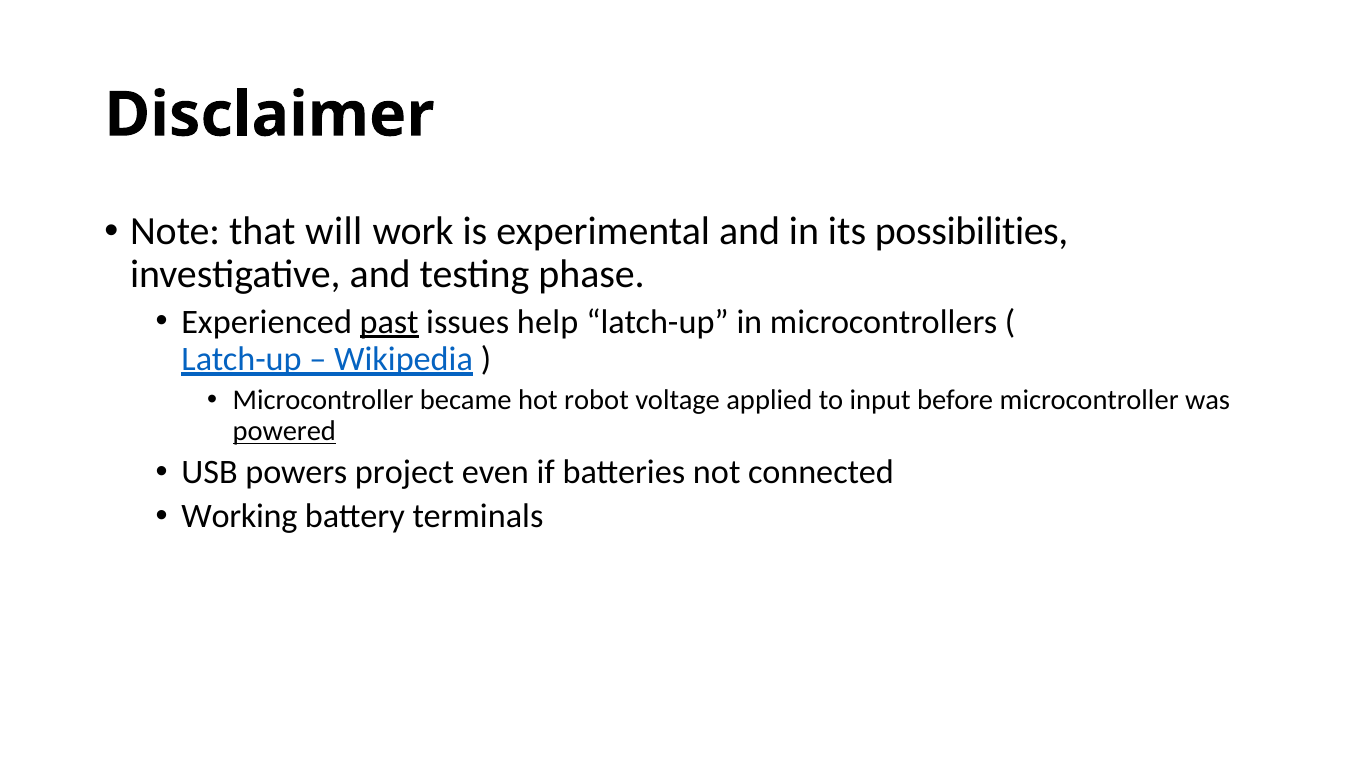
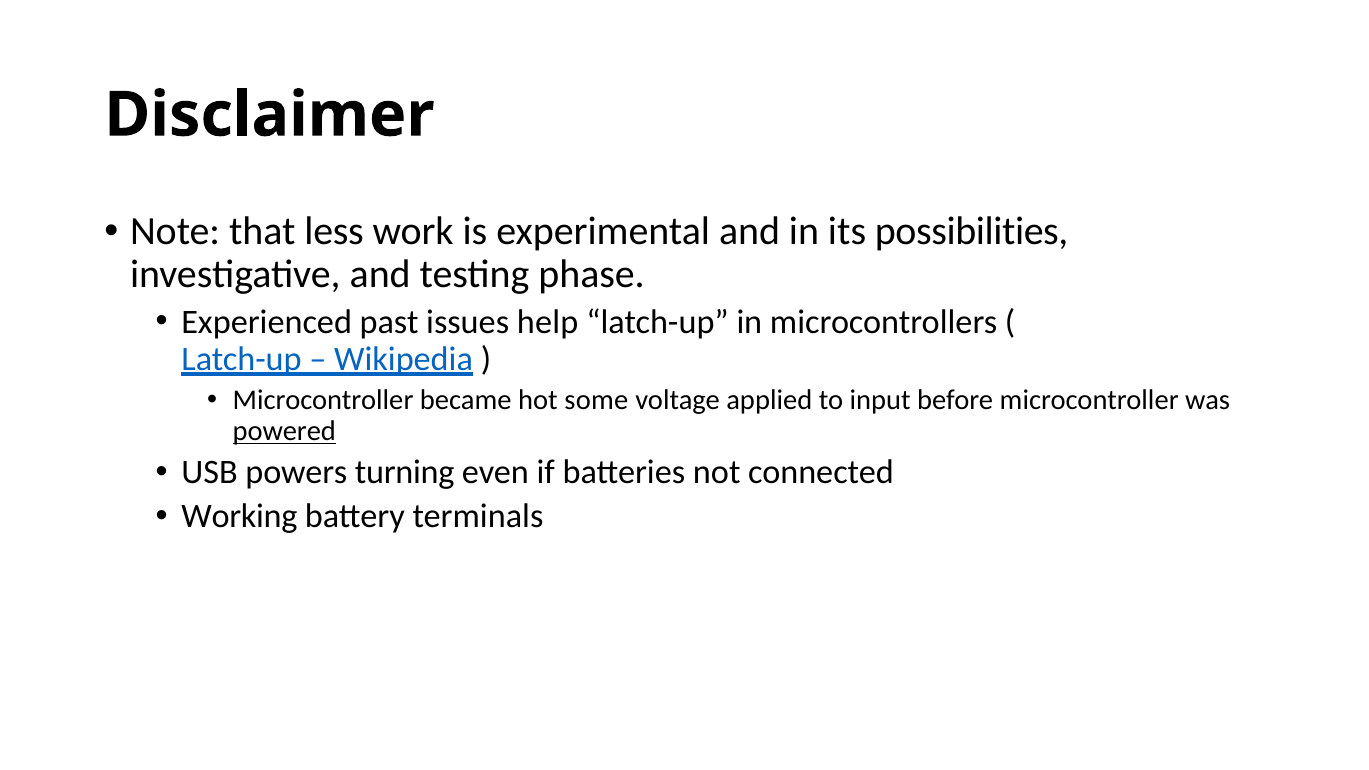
will: will -> less
past underline: present -> none
robot: robot -> some
project: project -> turning
